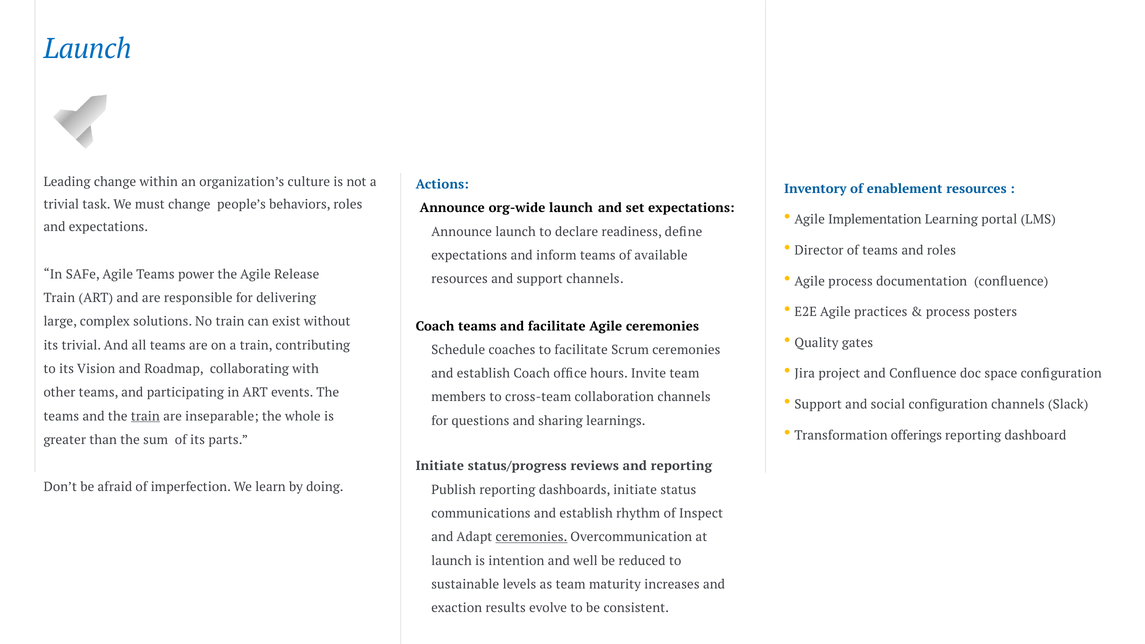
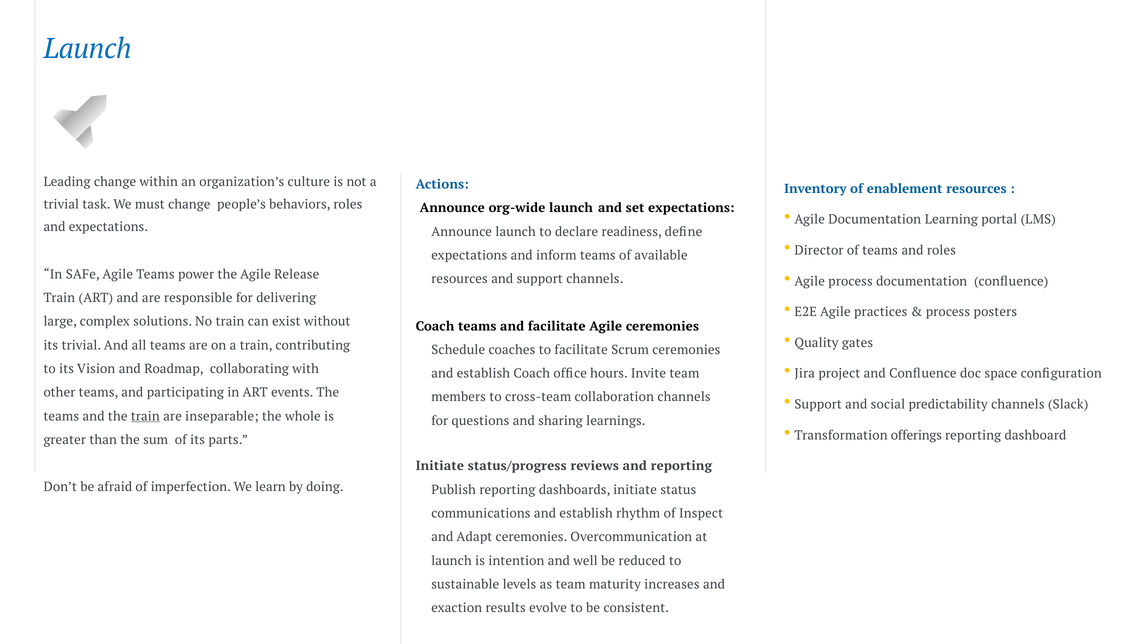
Agile Implementation: Implementation -> Documentation
social configuration: configuration -> predictability
ceremonies at (531, 537) underline: present -> none
